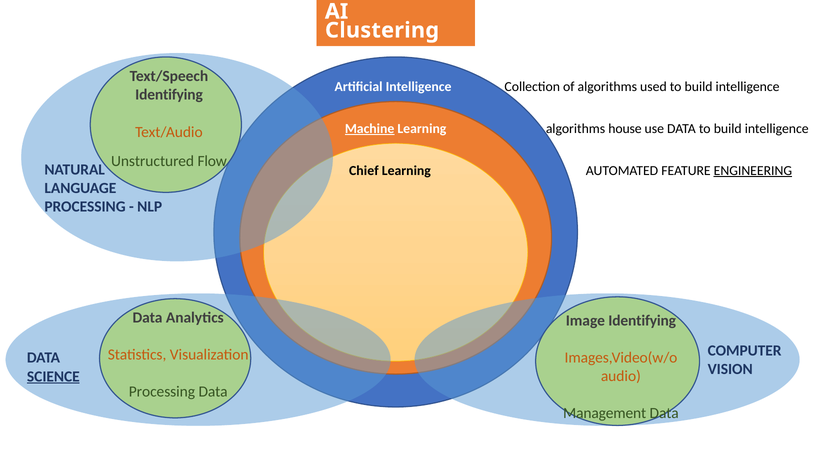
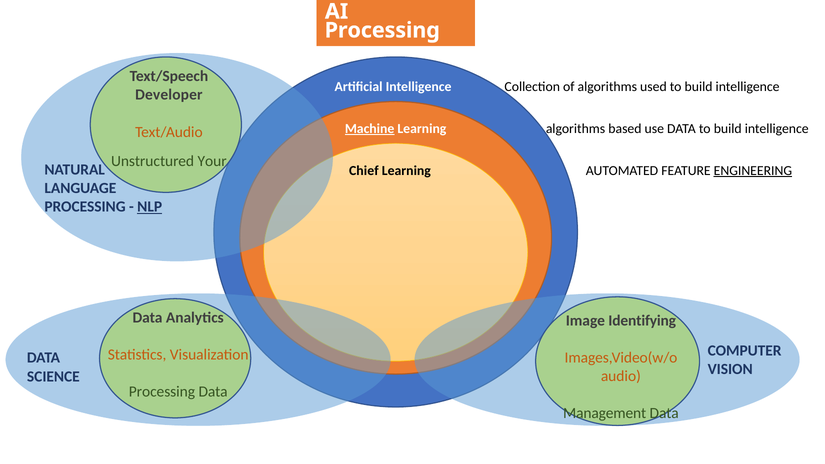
Clustering at (382, 30): Clustering -> Processing
Identifying at (169, 95): Identifying -> Developer
house: house -> based
Flow: Flow -> Your
NLP underline: none -> present
SCIENCE underline: present -> none
